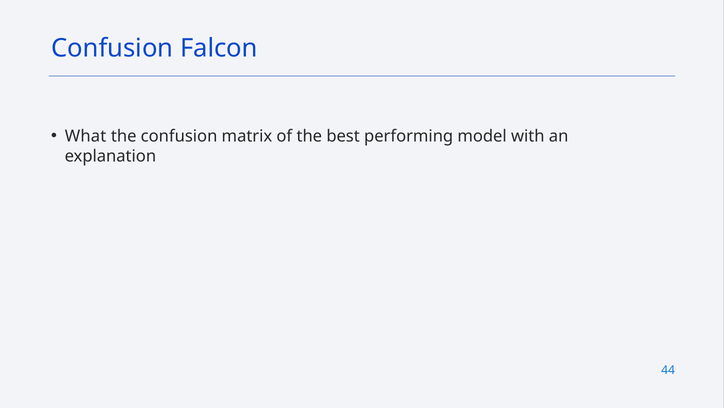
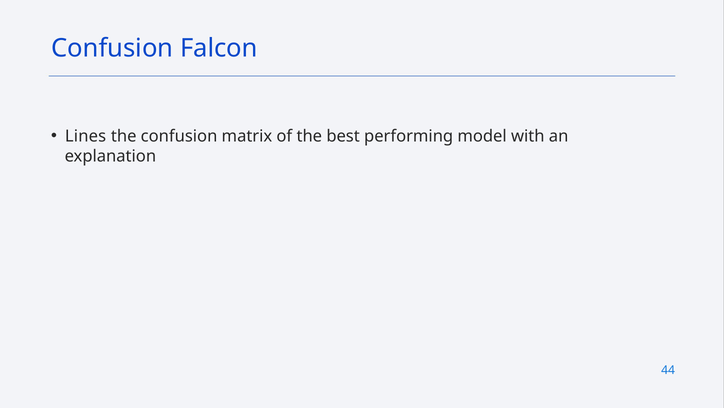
What: What -> Lines
